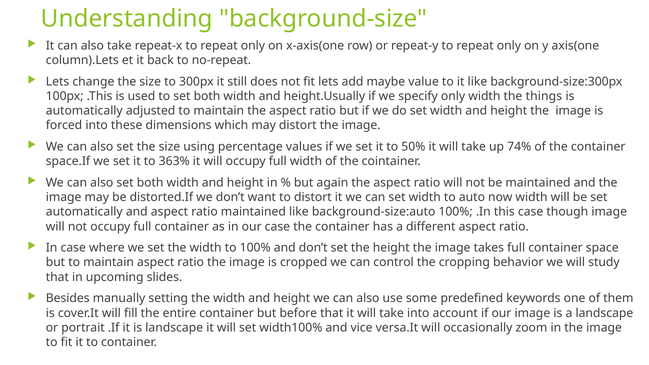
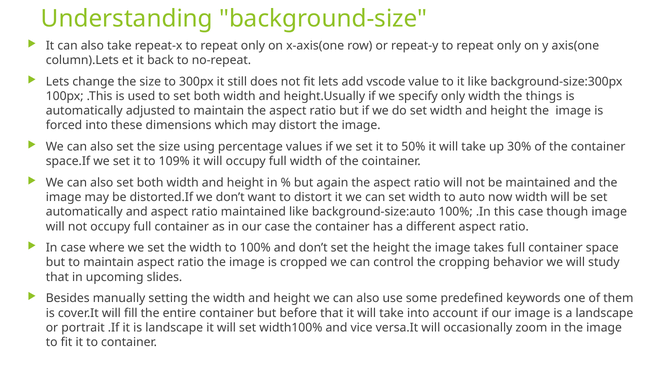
maybe: maybe -> vscode
74%: 74% -> 30%
363%: 363% -> 109%
